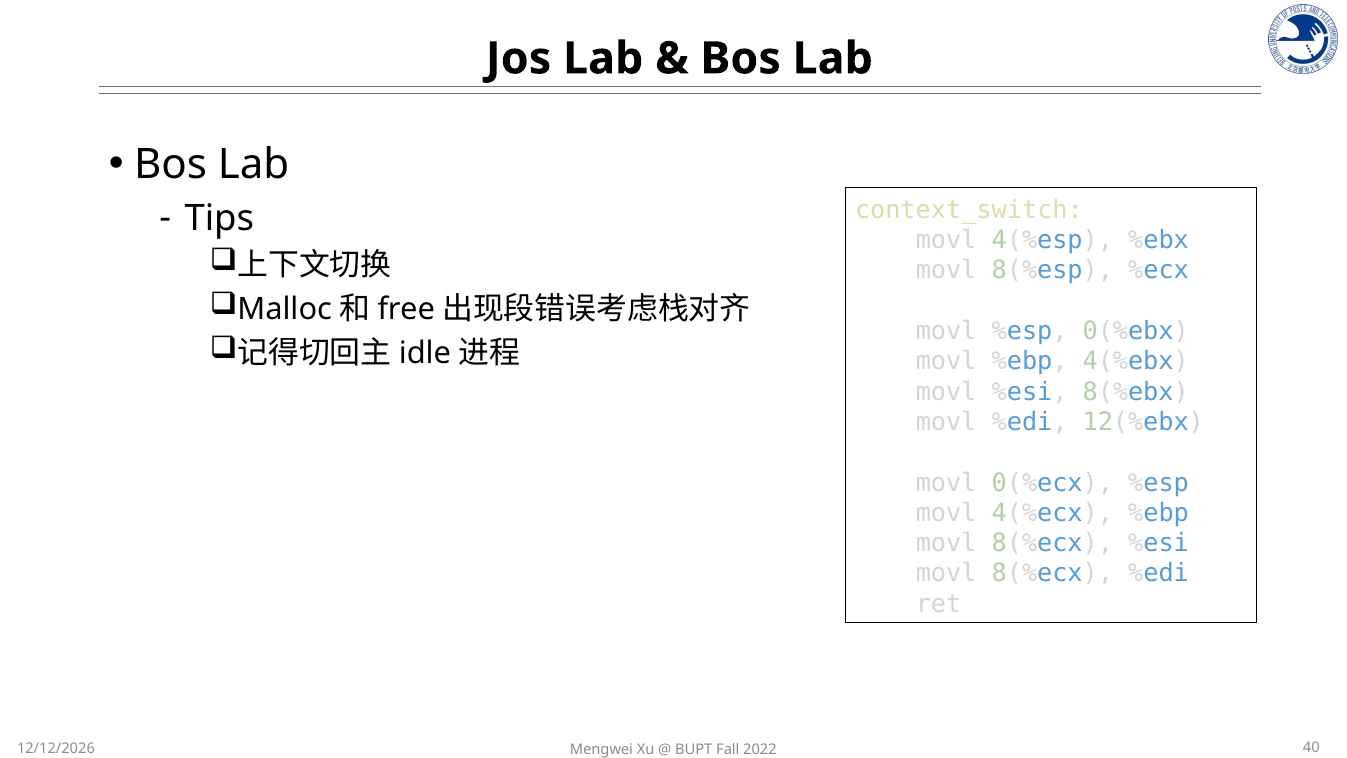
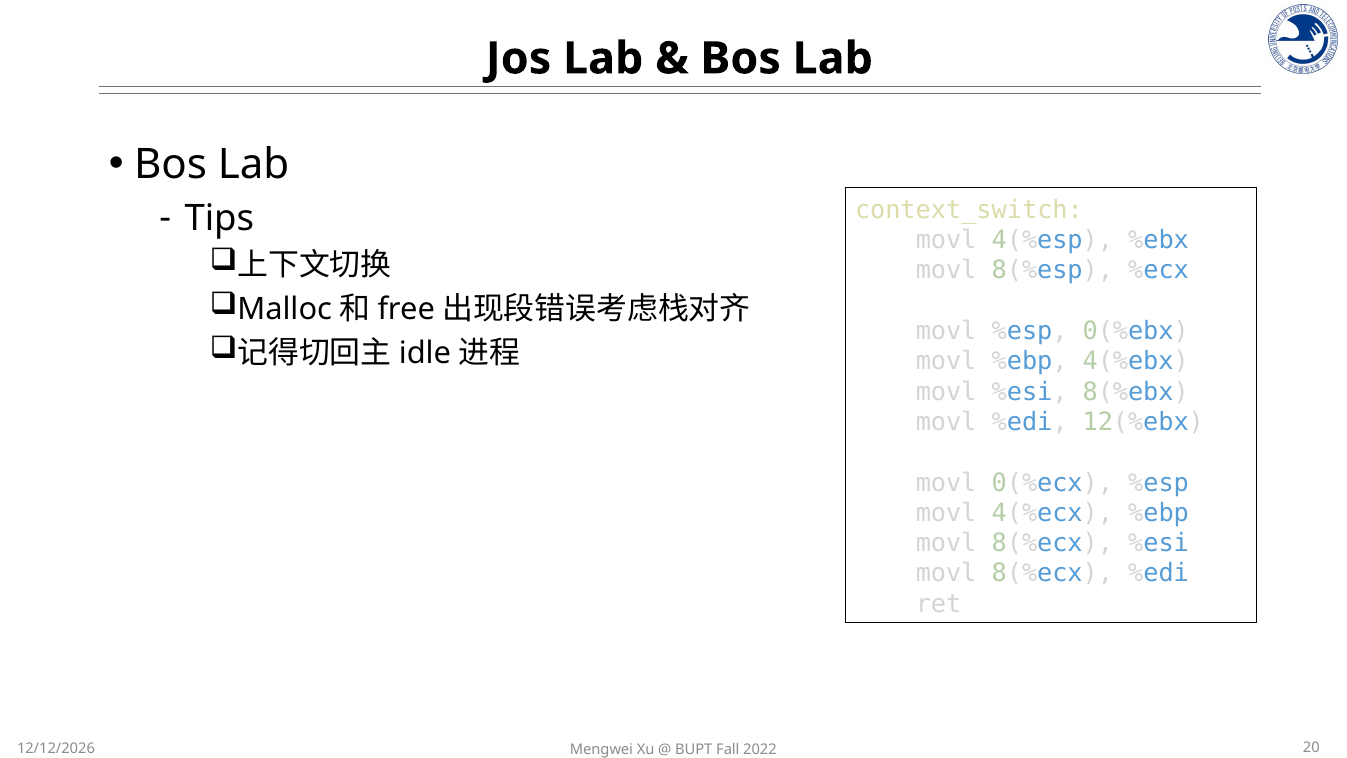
40: 40 -> 20
